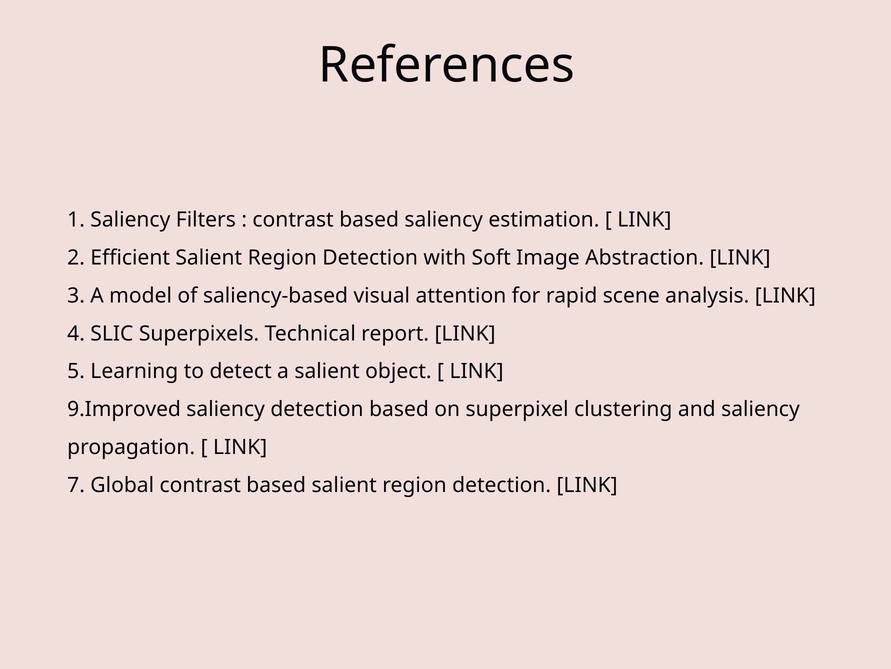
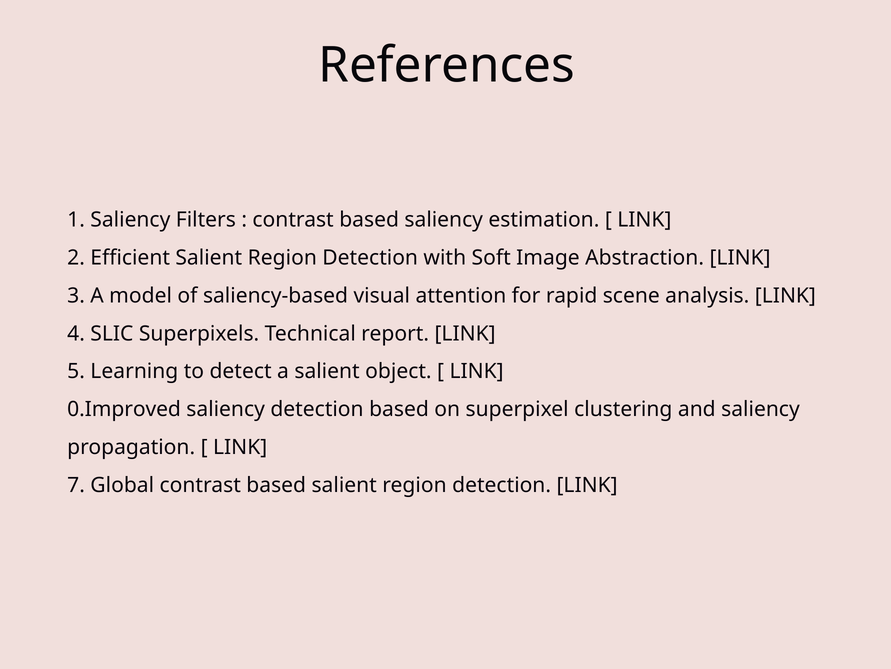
9.Improved: 9.Improved -> 0.Improved
